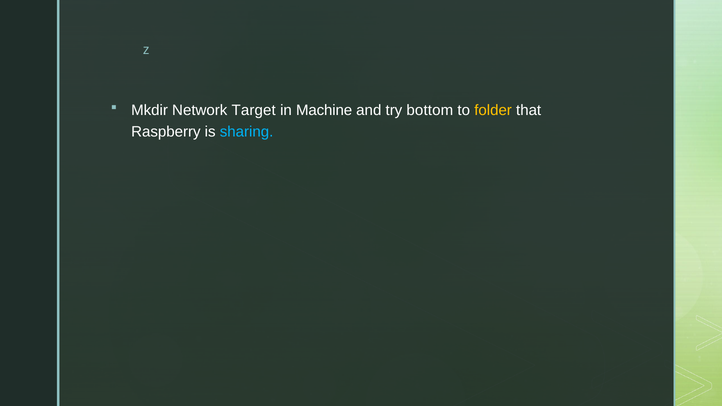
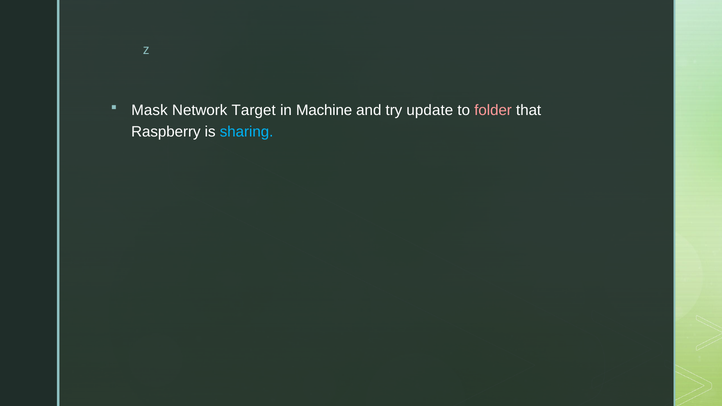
Mkdir: Mkdir -> Mask
bottom: bottom -> update
folder colour: yellow -> pink
